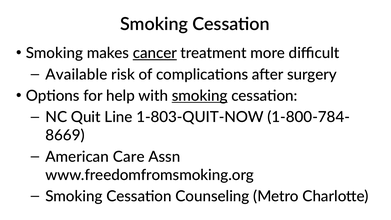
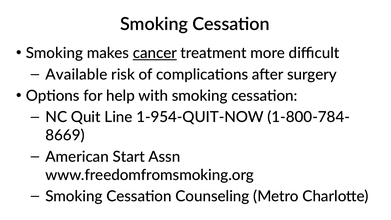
smoking at (200, 96) underline: present -> none
1-803-QUIT-NOW: 1-803-QUIT-NOW -> 1-954-QUIT-NOW
Care: Care -> Start
